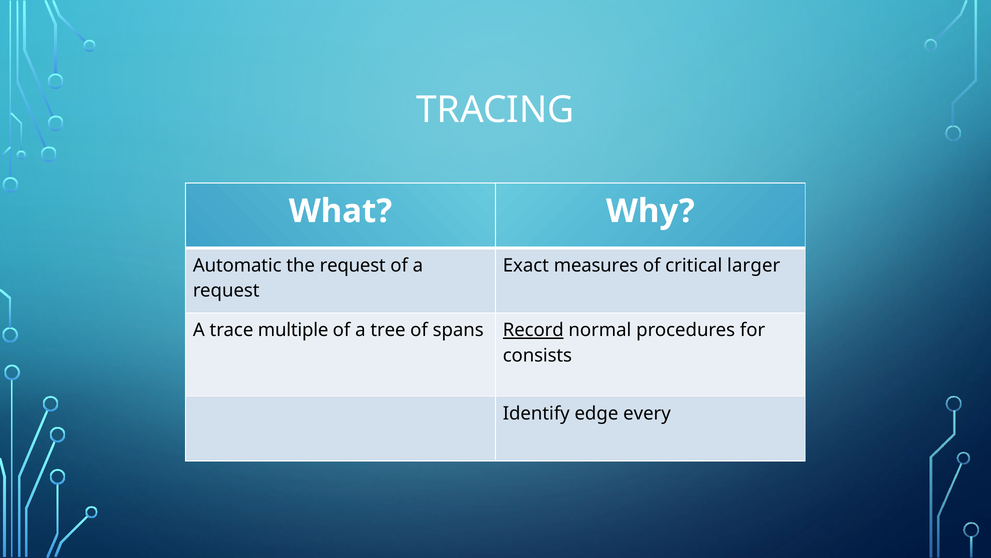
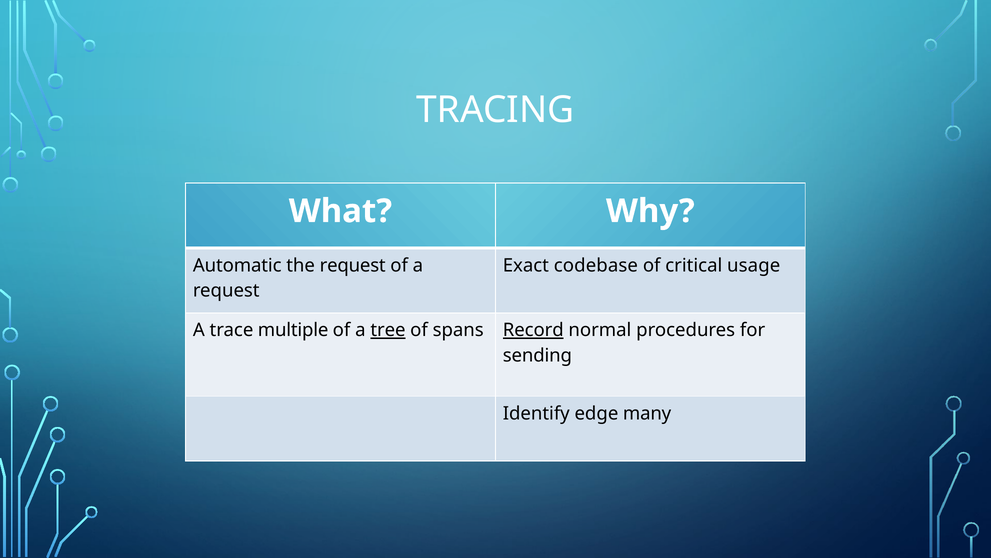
measures: measures -> codebase
larger: larger -> usage
tree underline: none -> present
consists: consists -> sending
every: every -> many
